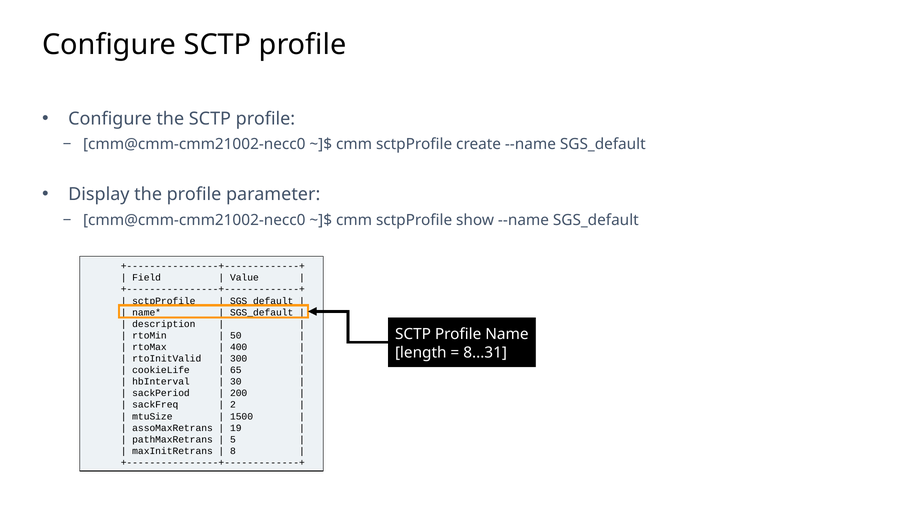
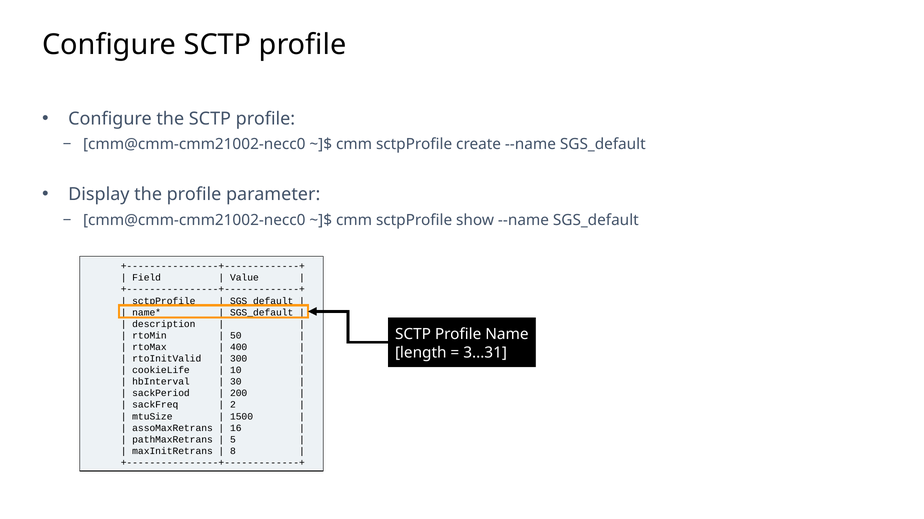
8...31: 8...31 -> 3...31
65: 65 -> 10
19: 19 -> 16
